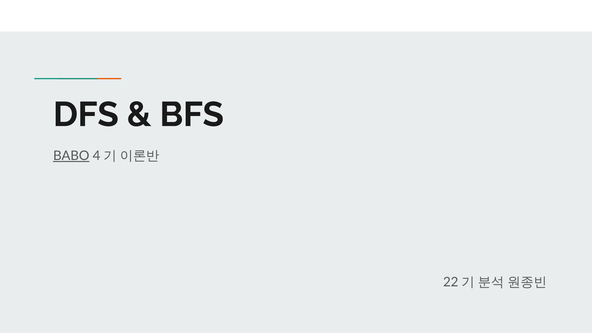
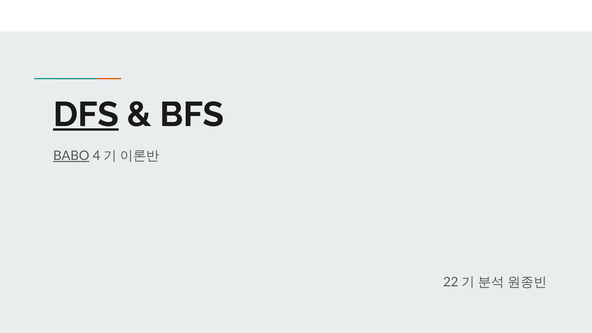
DFS underline: none -> present
